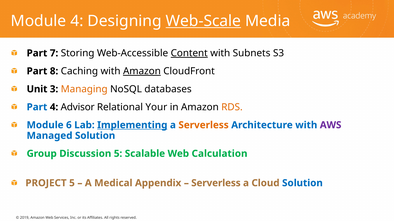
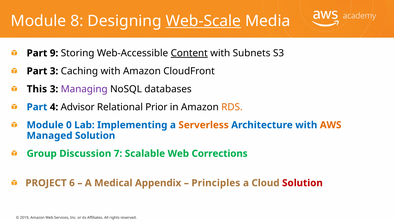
Module 4: 4 -> 8
7: 7 -> 9
Part 8: 8 -> 3
Amazon at (142, 71) underline: present -> none
Unit: Unit -> This
Managing colour: orange -> purple
Your: Your -> Prior
6: 6 -> 0
Implementing underline: present -> none
AWS colour: purple -> orange
Discussion 5: 5 -> 7
Calculation: Calculation -> Corrections
PROJECT 5: 5 -> 6
Serverless at (216, 184): Serverless -> Principles
Solution at (302, 184) colour: blue -> red
